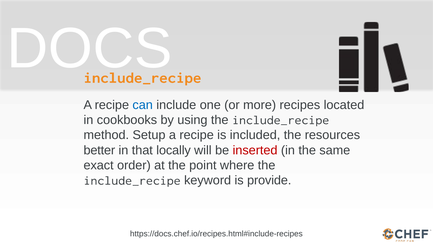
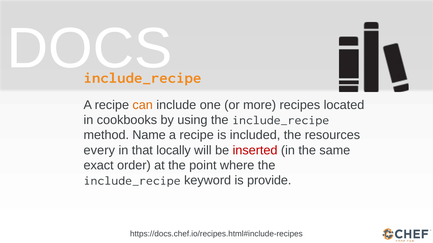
can colour: blue -> orange
Setup: Setup -> Name
better: better -> every
